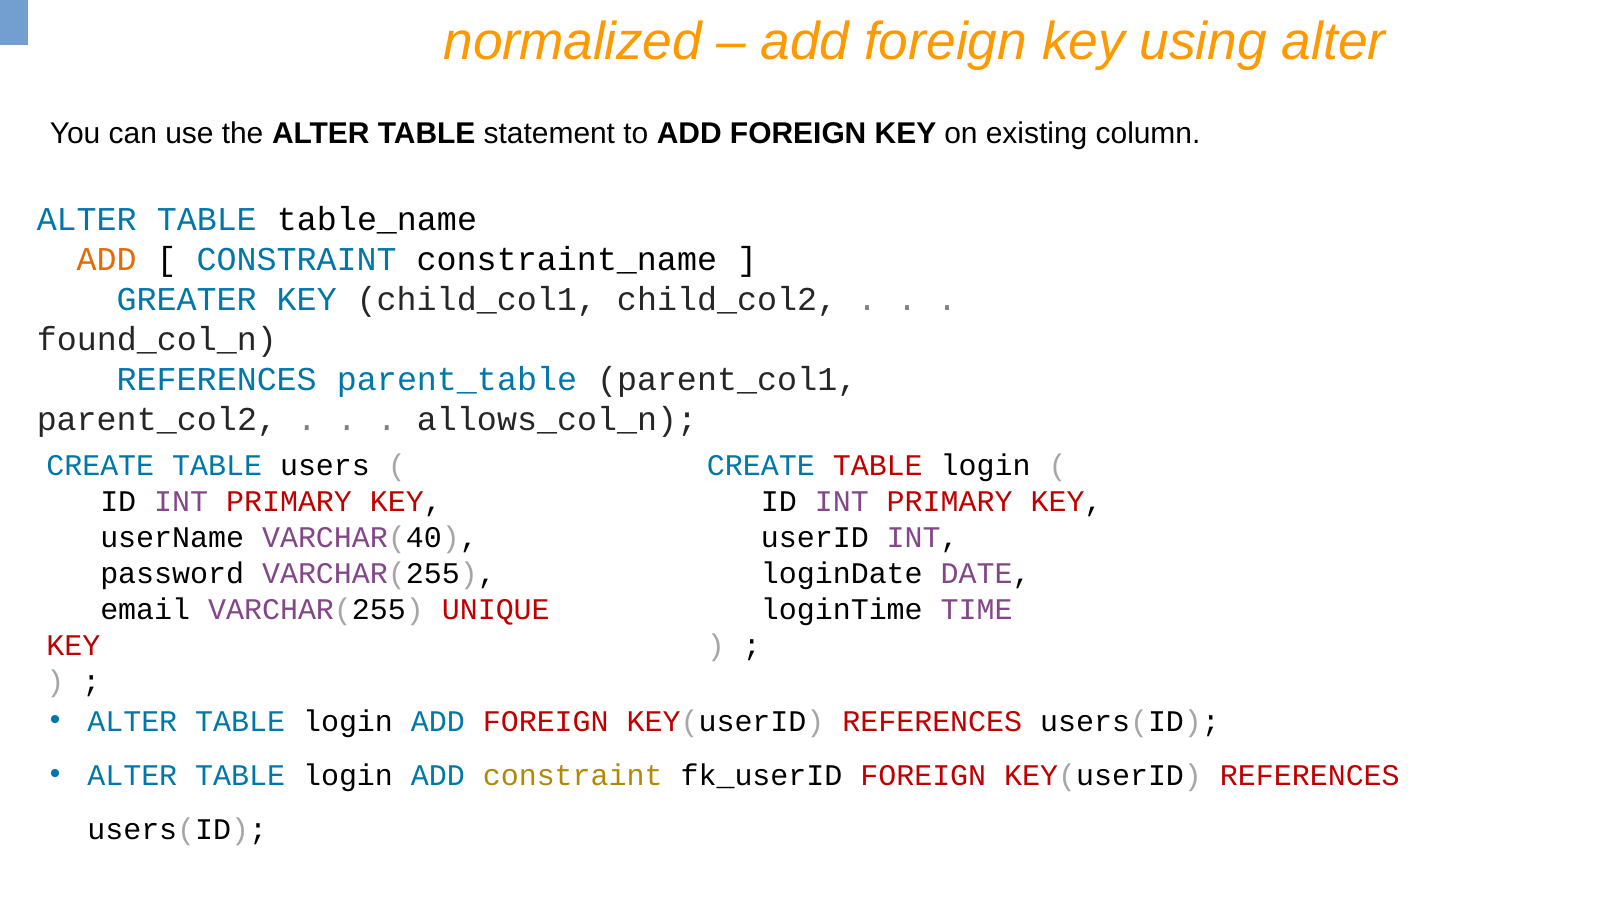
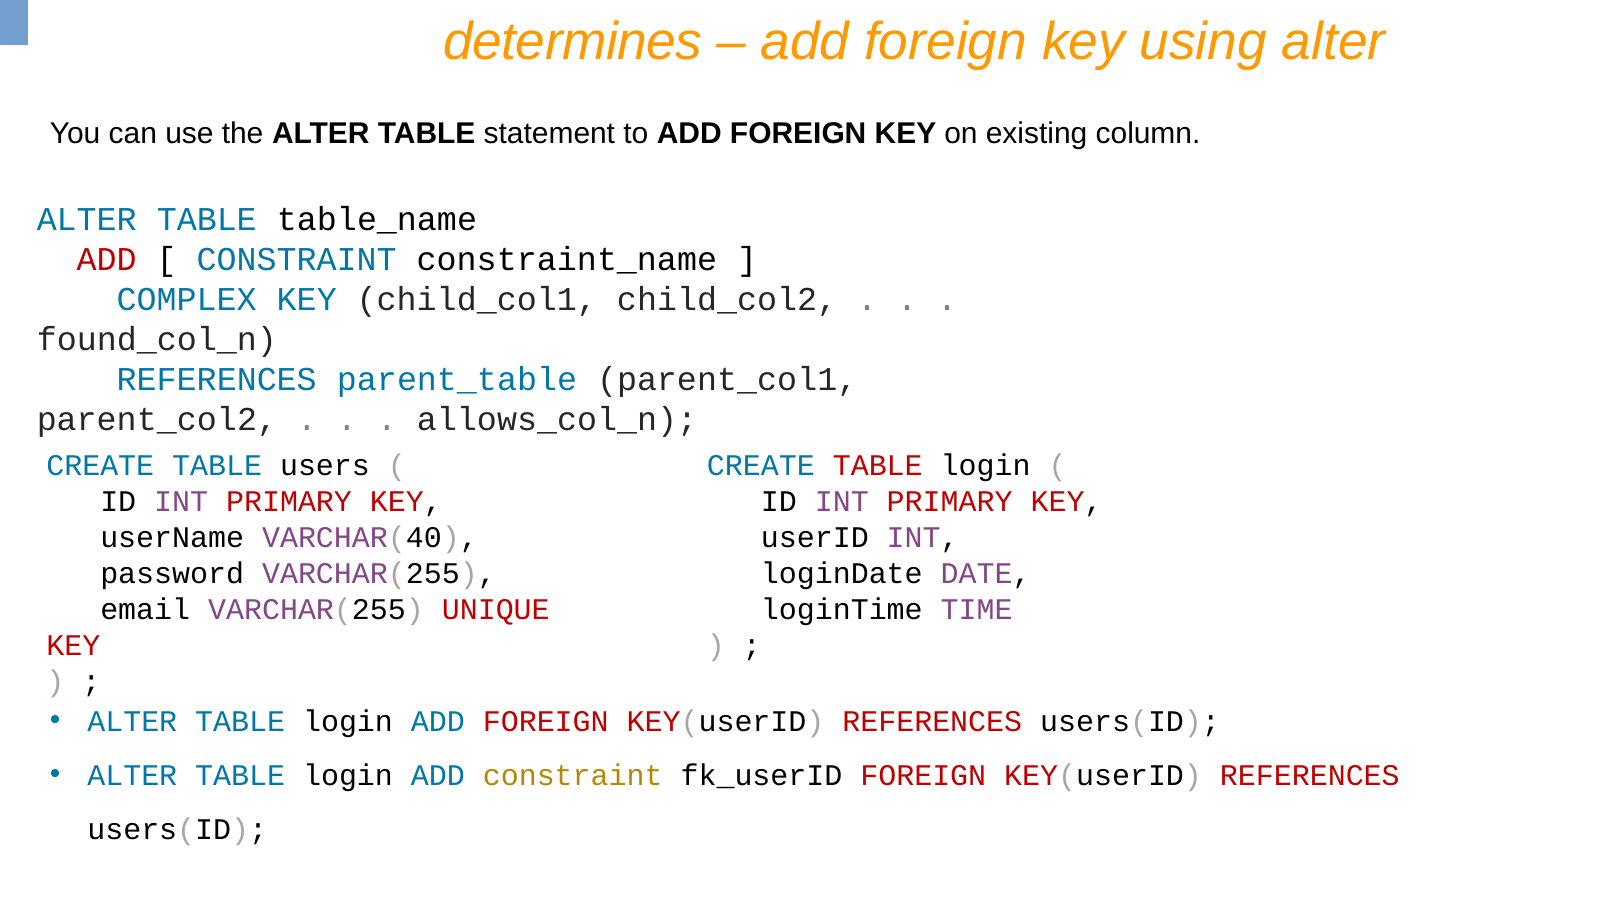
normalized: normalized -> determines
ADD at (107, 259) colour: orange -> red
GREATER: GREATER -> COMPLEX
